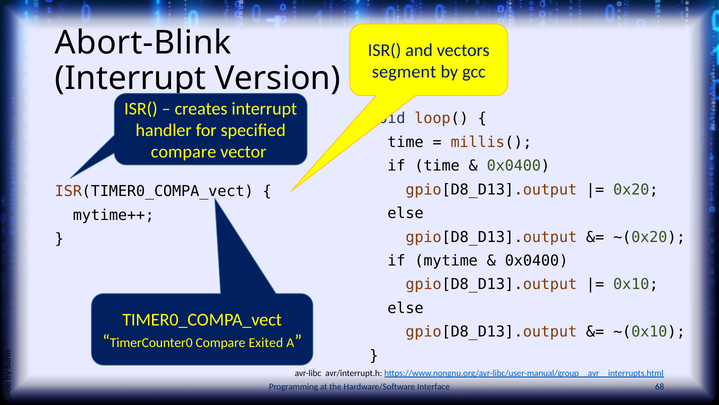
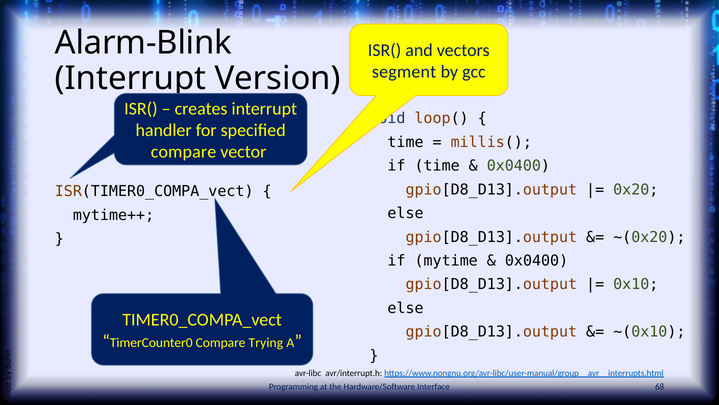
Abort-Blink: Abort-Blink -> Alarm-Blink
Exited: Exited -> Trying
